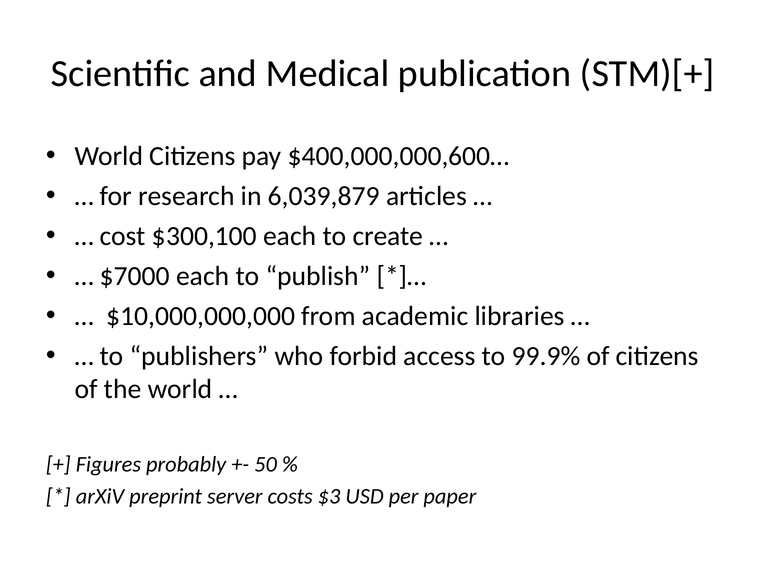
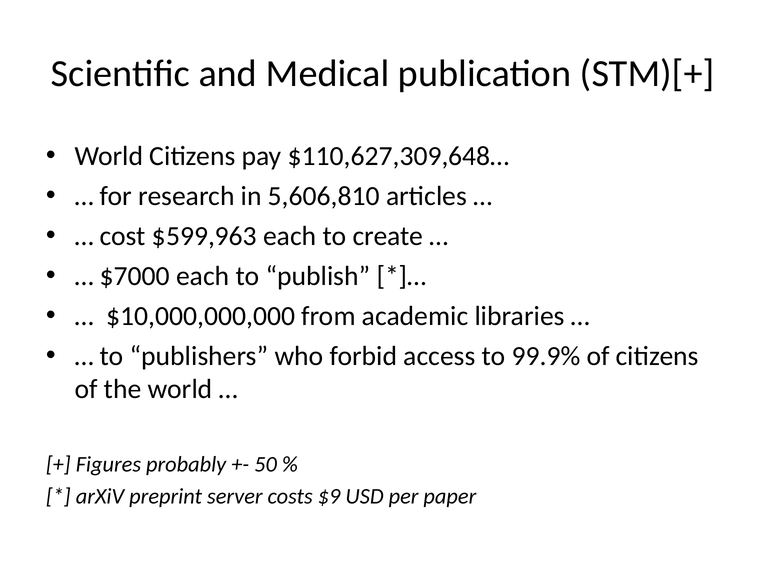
$400,000,000,600…: $400,000,000,600… -> $110,627,309,648…
6,039,879: 6,039,879 -> 5,606,810
$300,100: $300,100 -> $599,963
$3: $3 -> $9
